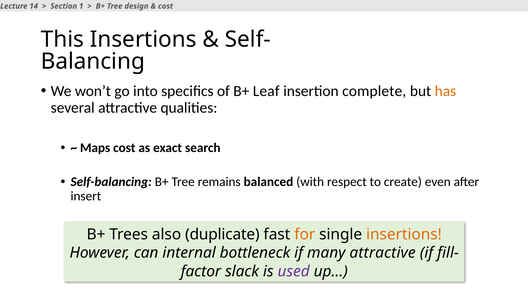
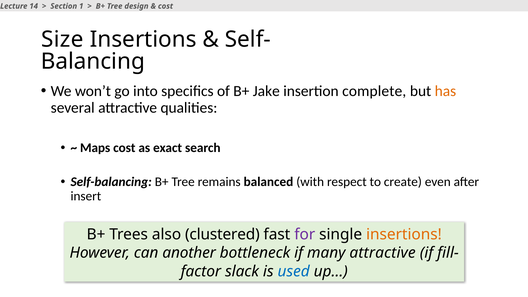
This: This -> Size
Leaf: Leaf -> Jake
duplicate: duplicate -> clustered
for colour: orange -> purple
internal: internal -> another
used colour: purple -> blue
